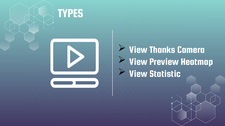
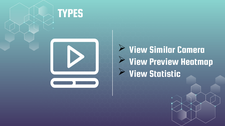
Thanks: Thanks -> Similar
